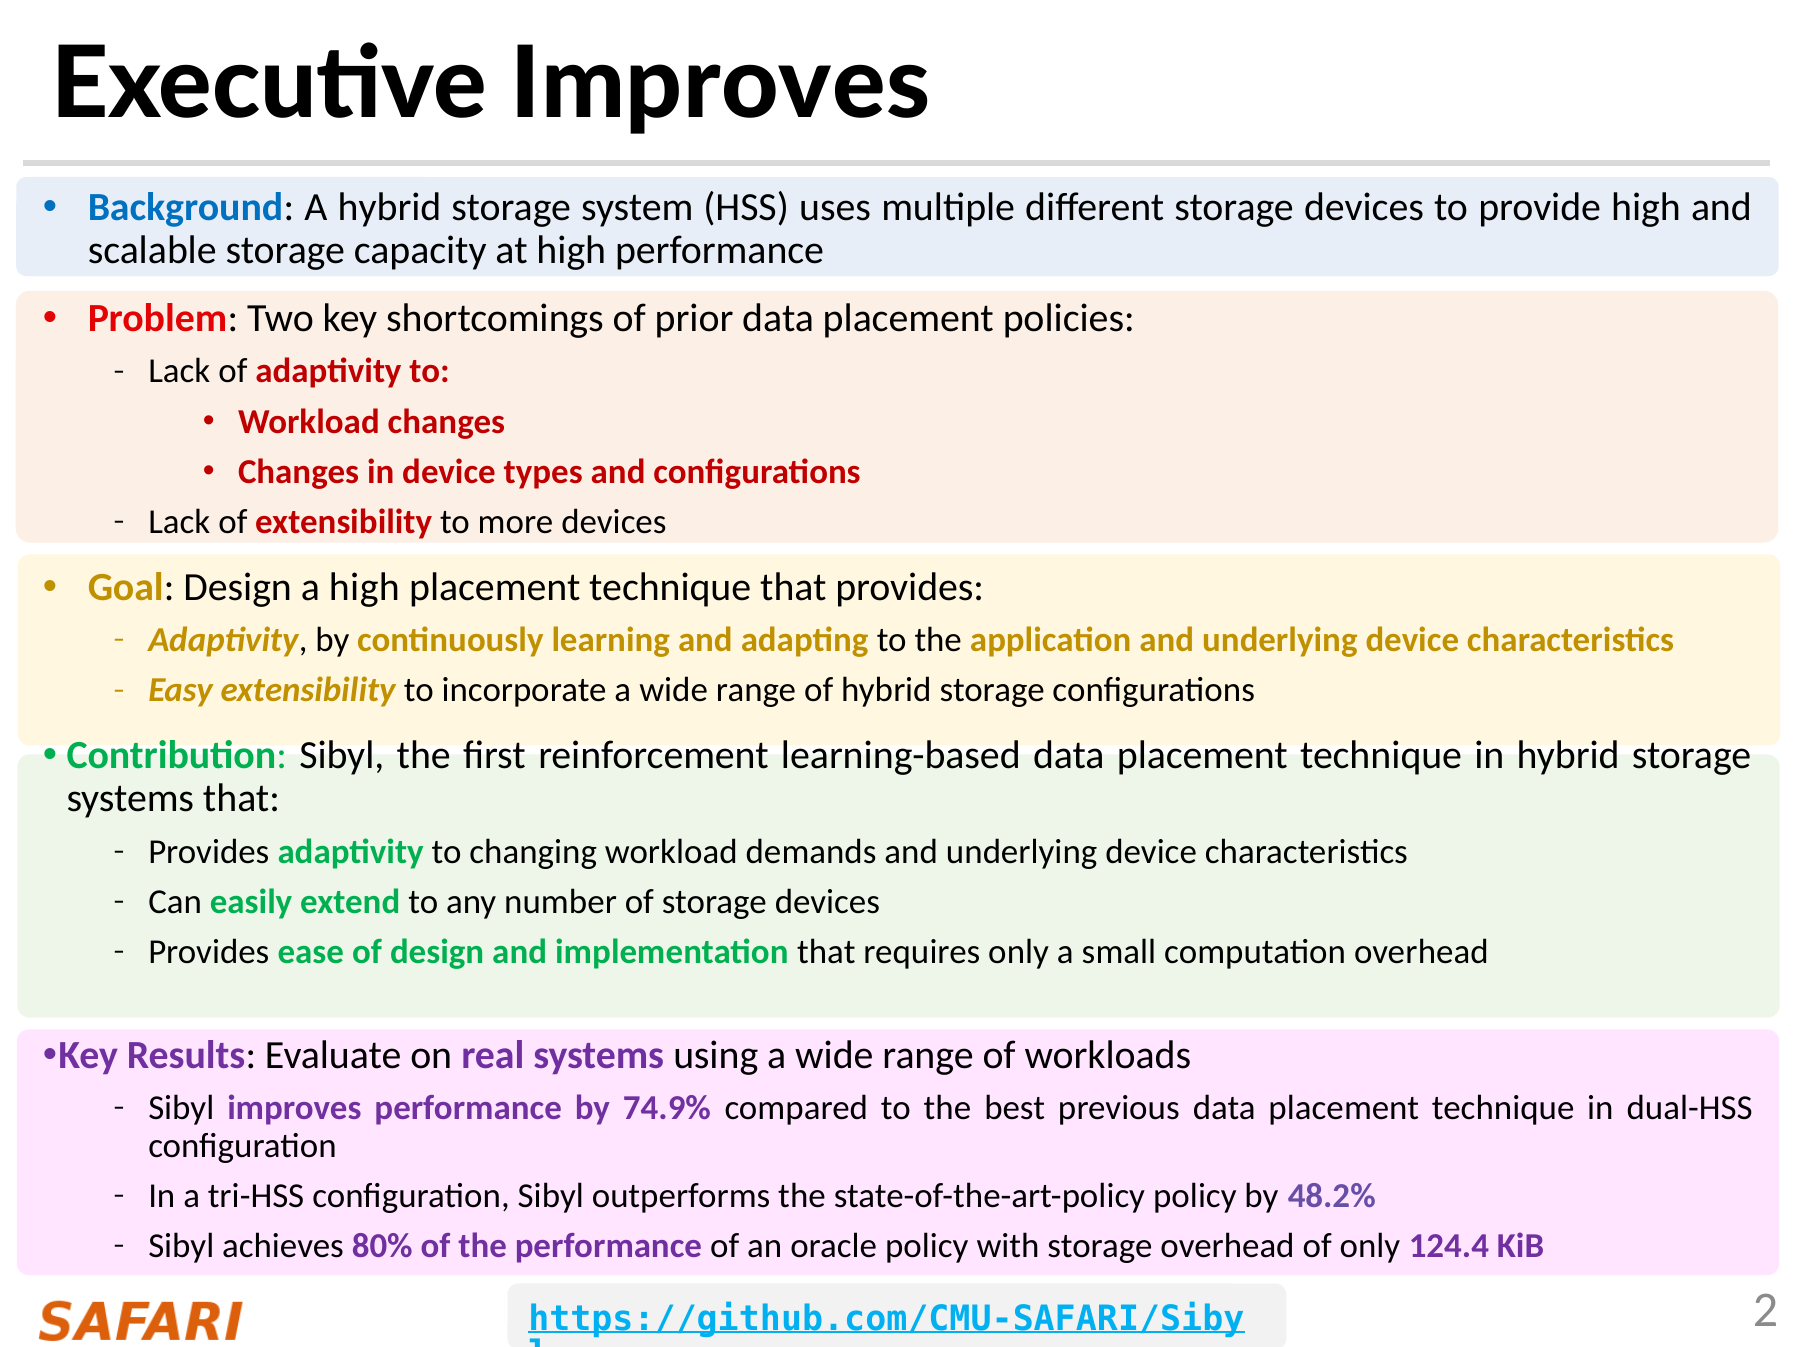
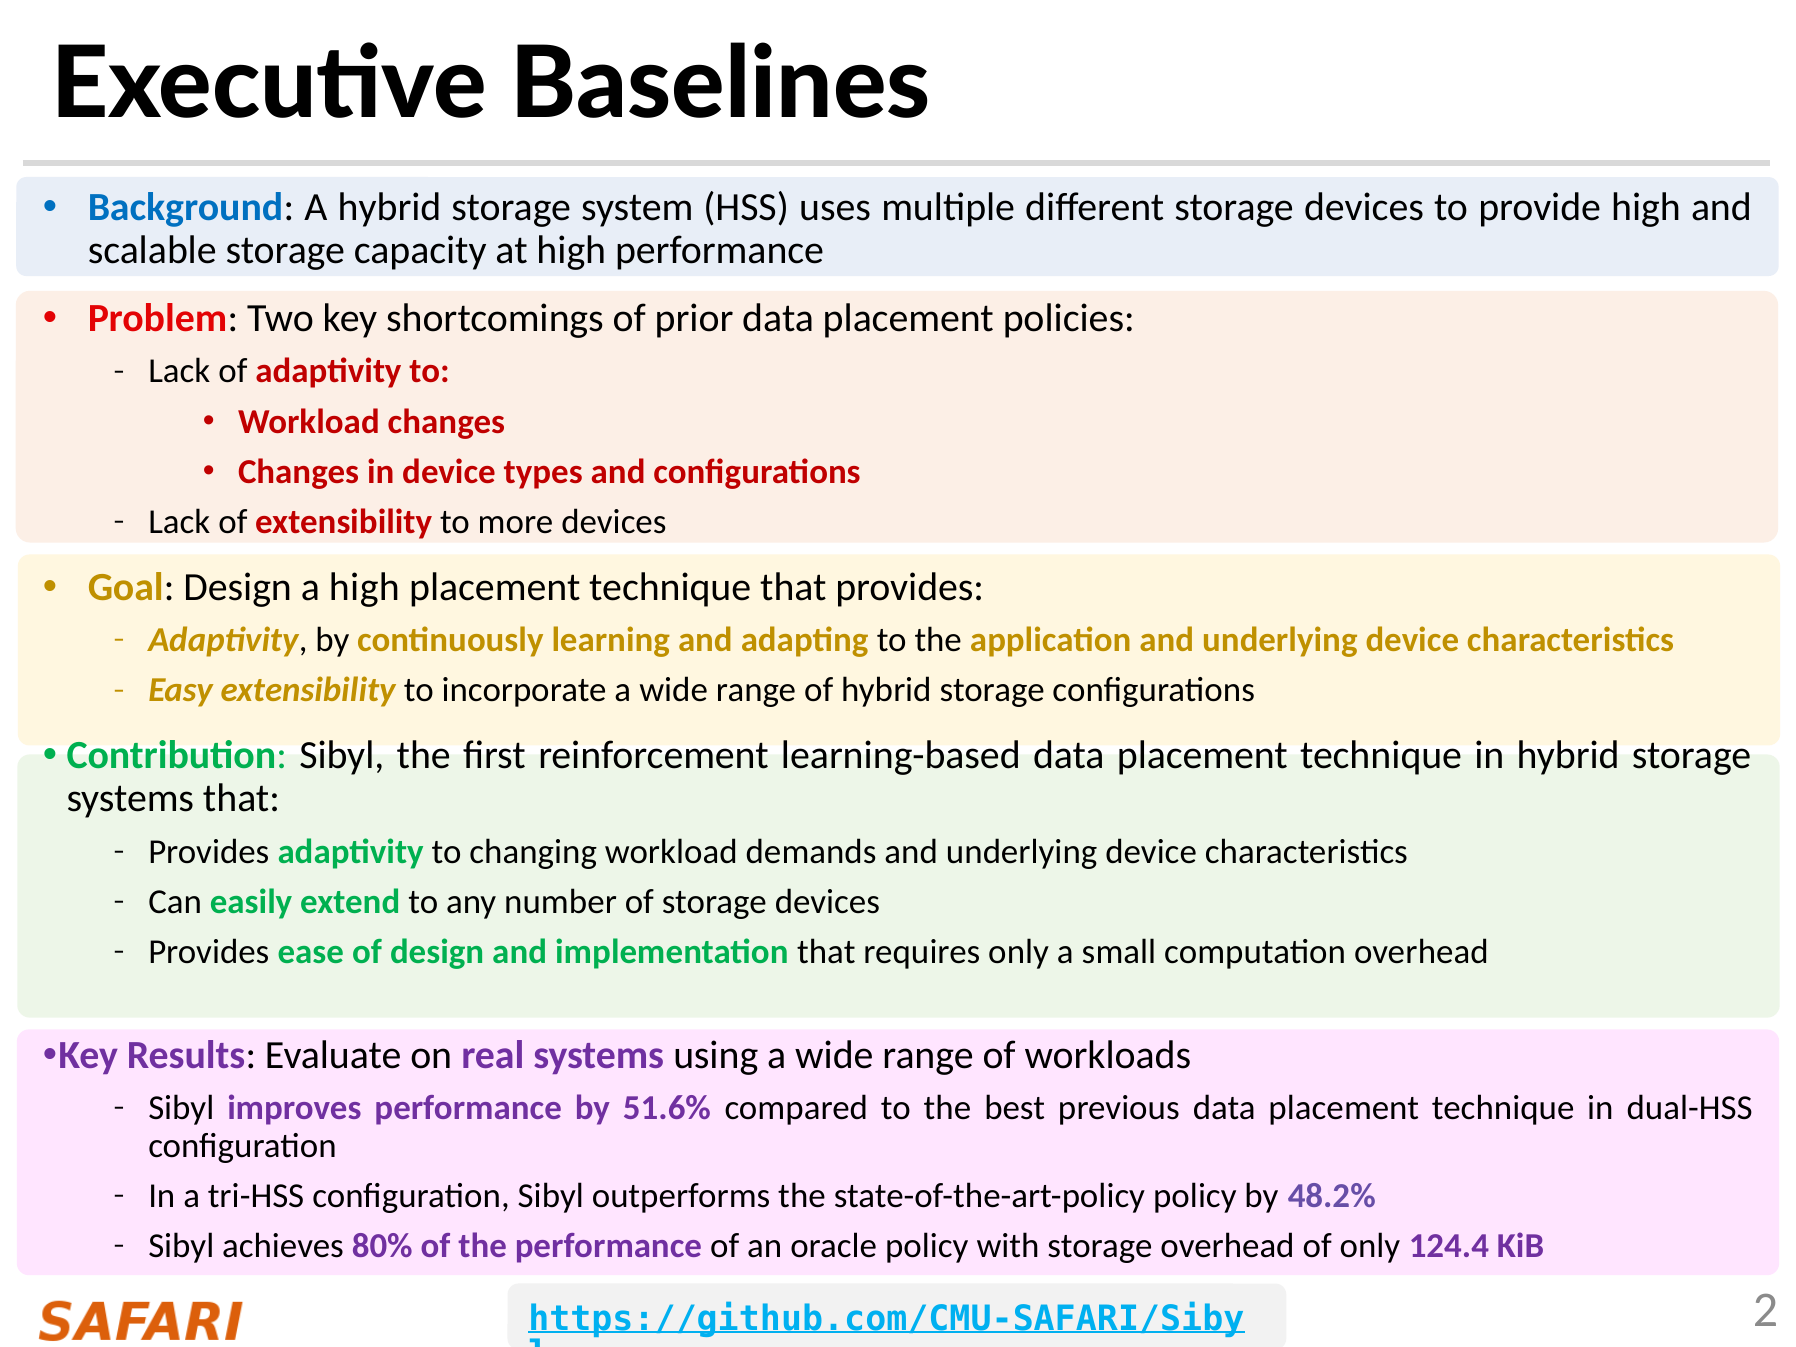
Executive Improves: Improves -> Baselines
74.9%: 74.9% -> 51.6%
